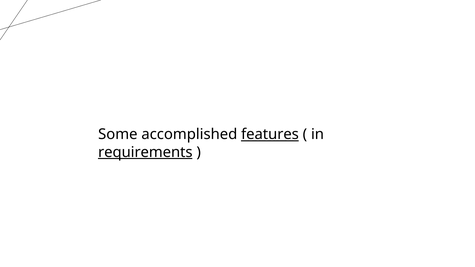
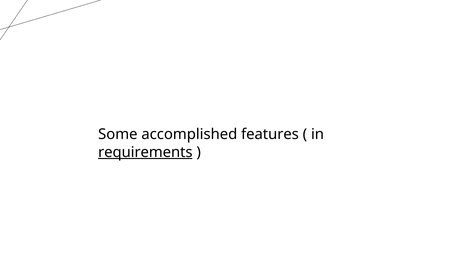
features underline: present -> none
